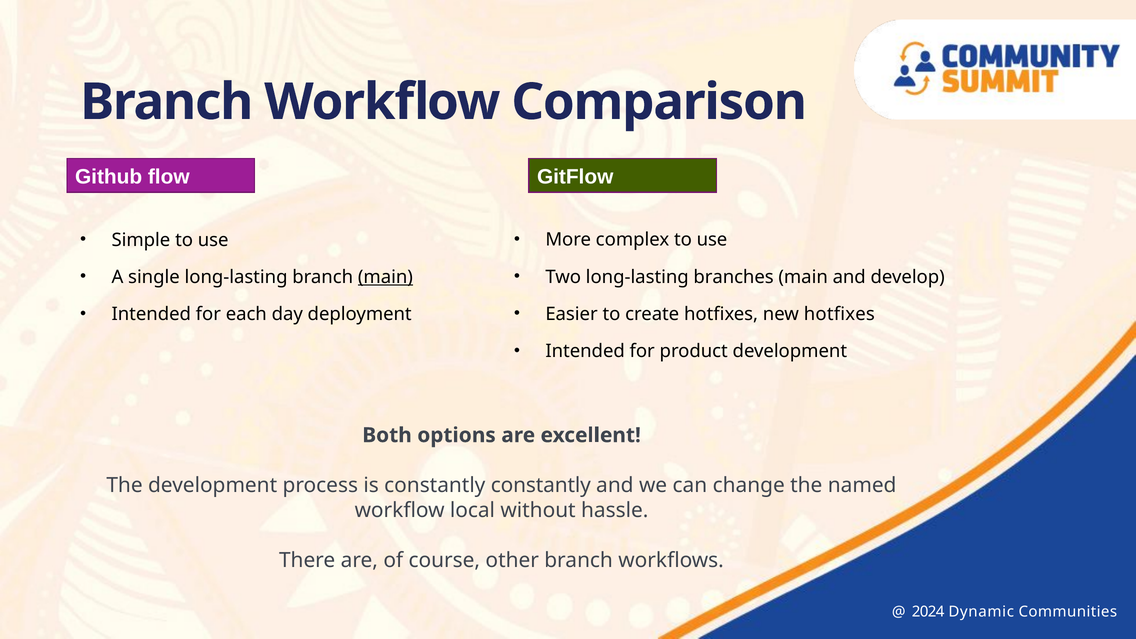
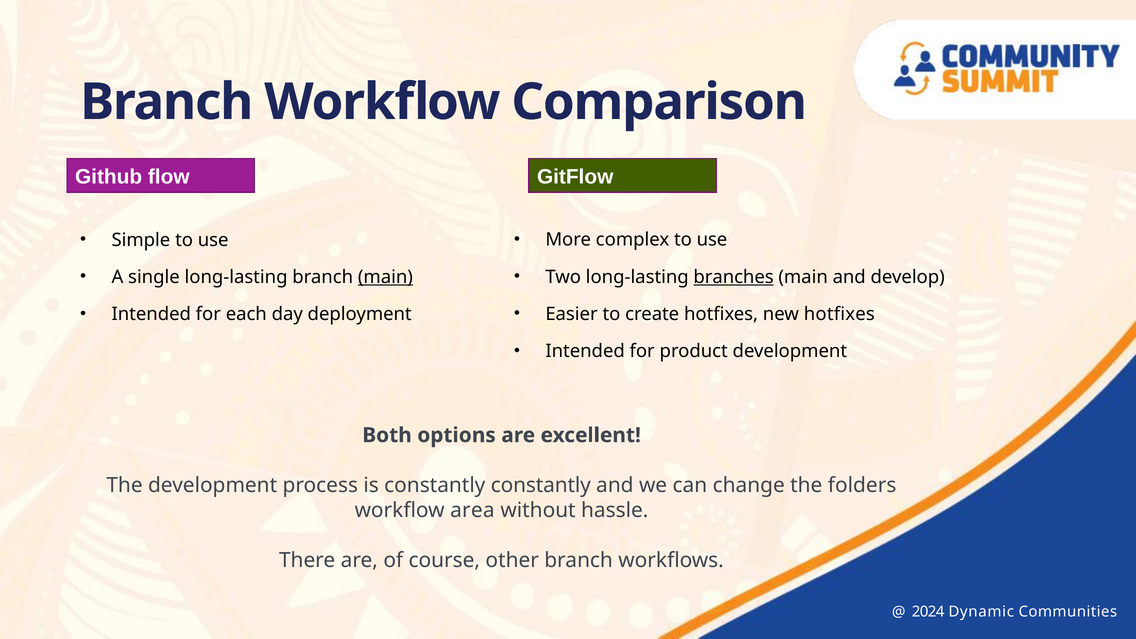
branches underline: none -> present
named: named -> folders
local: local -> area
